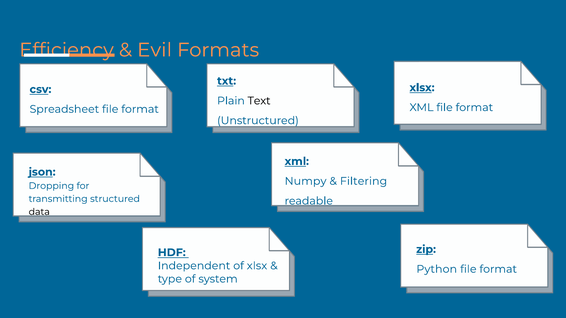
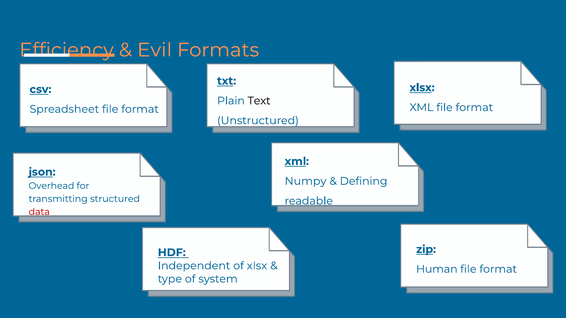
Filtering: Filtering -> Defining
Dropping: Dropping -> Overhead
data colour: black -> red
Python: Python -> Human
